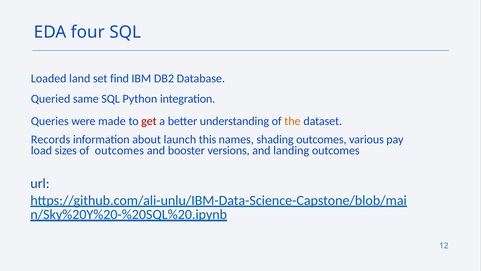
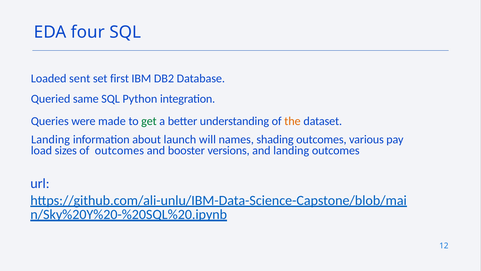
land: land -> sent
find: find -> first
get colour: red -> green
Records at (51, 139): Records -> Landing
this: this -> will
